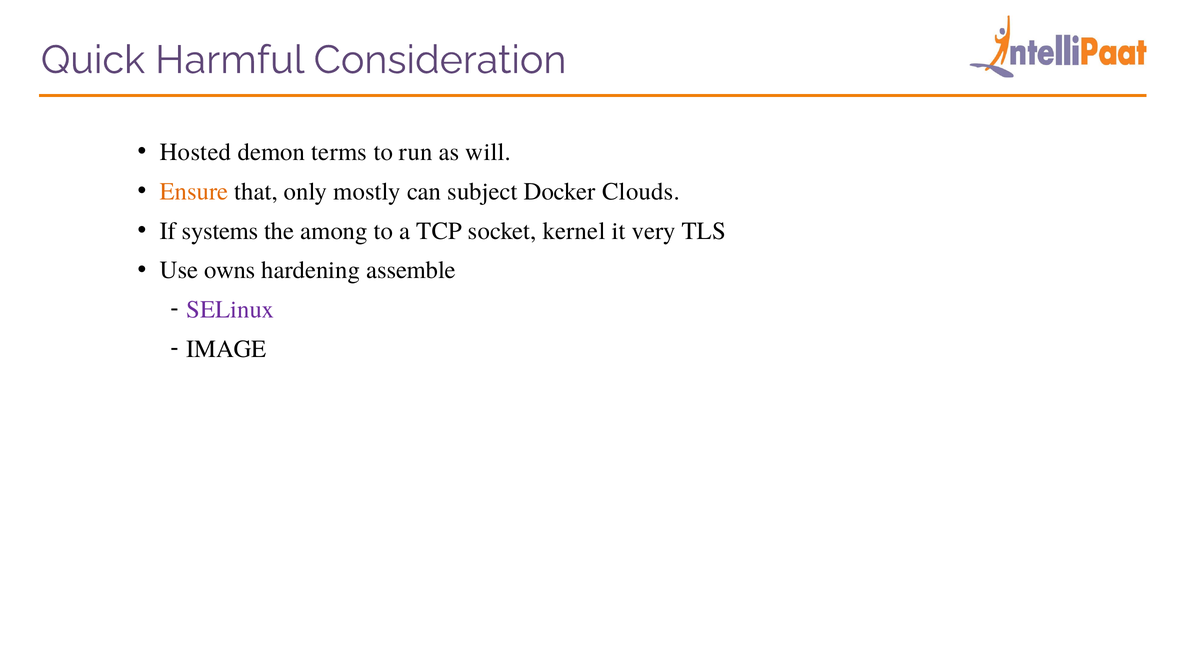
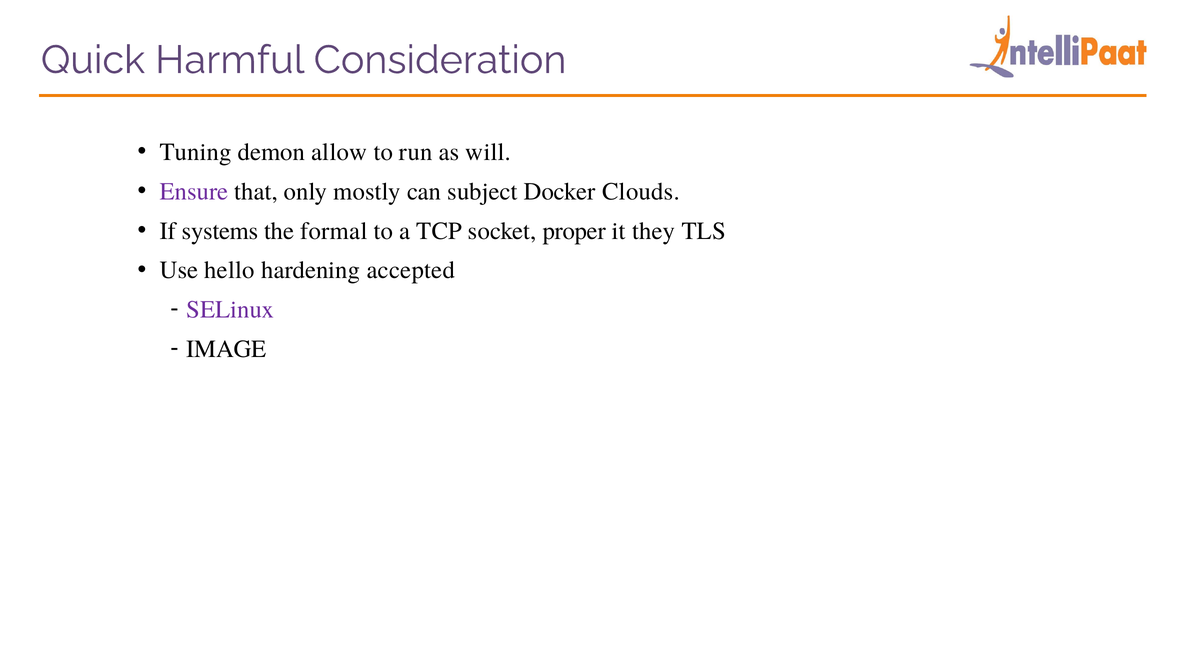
Hosted: Hosted -> Tuning
terms: terms -> allow
Ensure colour: orange -> purple
among: among -> formal
kernel: kernel -> proper
very: very -> they
owns: owns -> hello
assemble: assemble -> accepted
